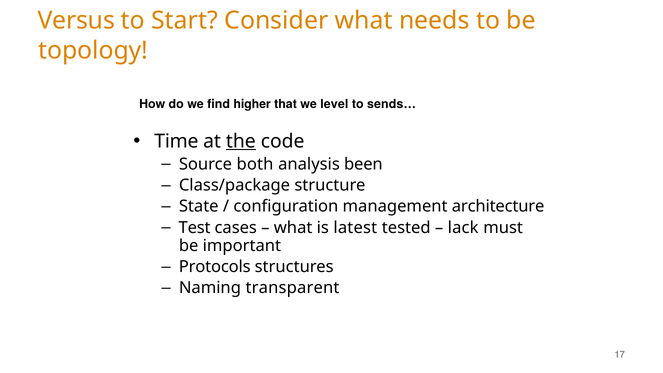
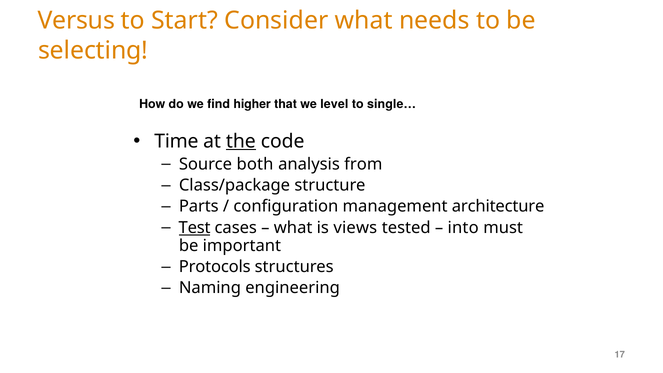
topology: topology -> selecting
sends…: sends… -> single…
been: been -> from
State: State -> Parts
Test underline: none -> present
latest: latest -> views
lack: lack -> into
transparent: transparent -> engineering
